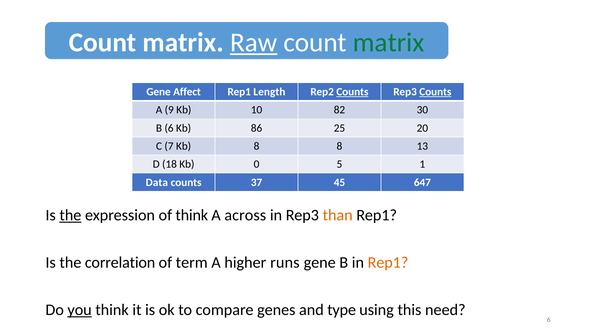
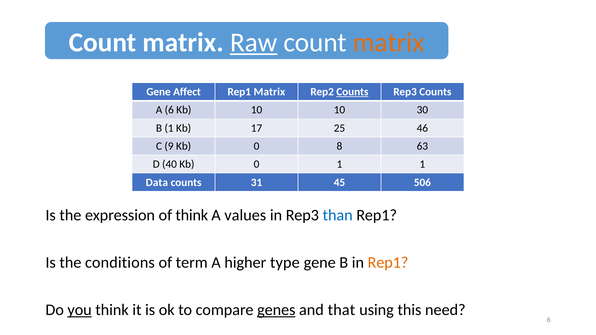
matrix at (389, 43) colour: green -> orange
Rep1 Length: Length -> Matrix
Counts at (435, 92) underline: present -> none
A 9: 9 -> 6
10 82: 82 -> 10
B 6: 6 -> 1
86: 86 -> 17
20: 20 -> 46
7: 7 -> 9
8 at (257, 146): 8 -> 0
13: 13 -> 63
18: 18 -> 40
0 5: 5 -> 1
37: 37 -> 31
647: 647 -> 506
the at (70, 215) underline: present -> none
across: across -> values
than colour: orange -> blue
correlation: correlation -> conditions
runs: runs -> type
genes underline: none -> present
type: type -> that
